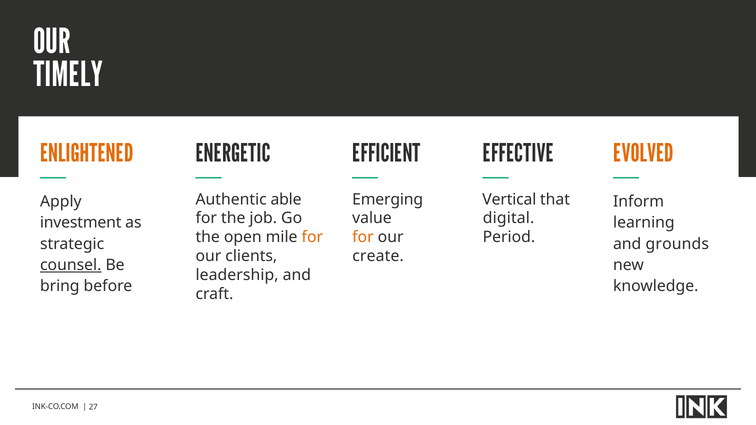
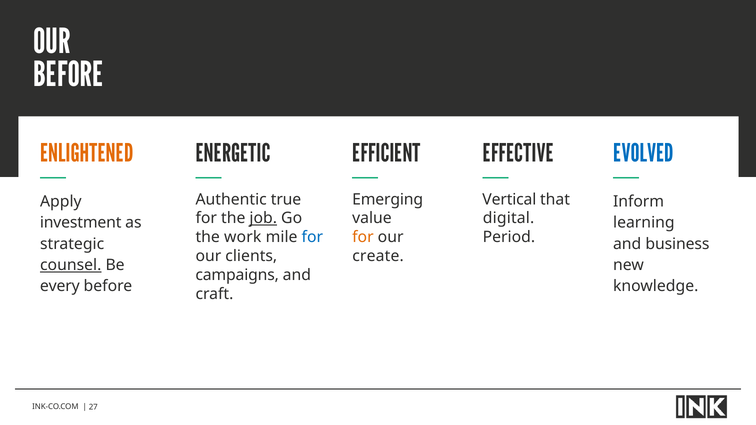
TIMELY at (68, 75): TIMELY -> BEFORE
EVOLVED colour: orange -> blue
able: able -> true
job underline: none -> present
open: open -> work
for at (312, 237) colour: orange -> blue
grounds: grounds -> business
leadership: leadership -> campaigns
bring: bring -> every
